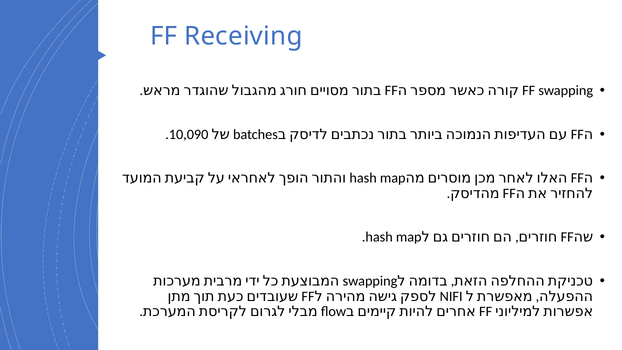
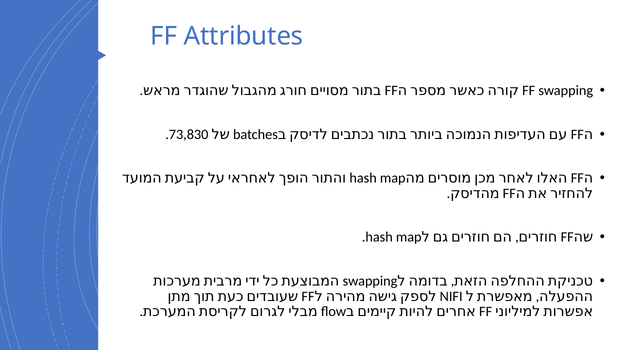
Receiving: Receiving -> Attributes
10,090: 10,090 -> 73,830
